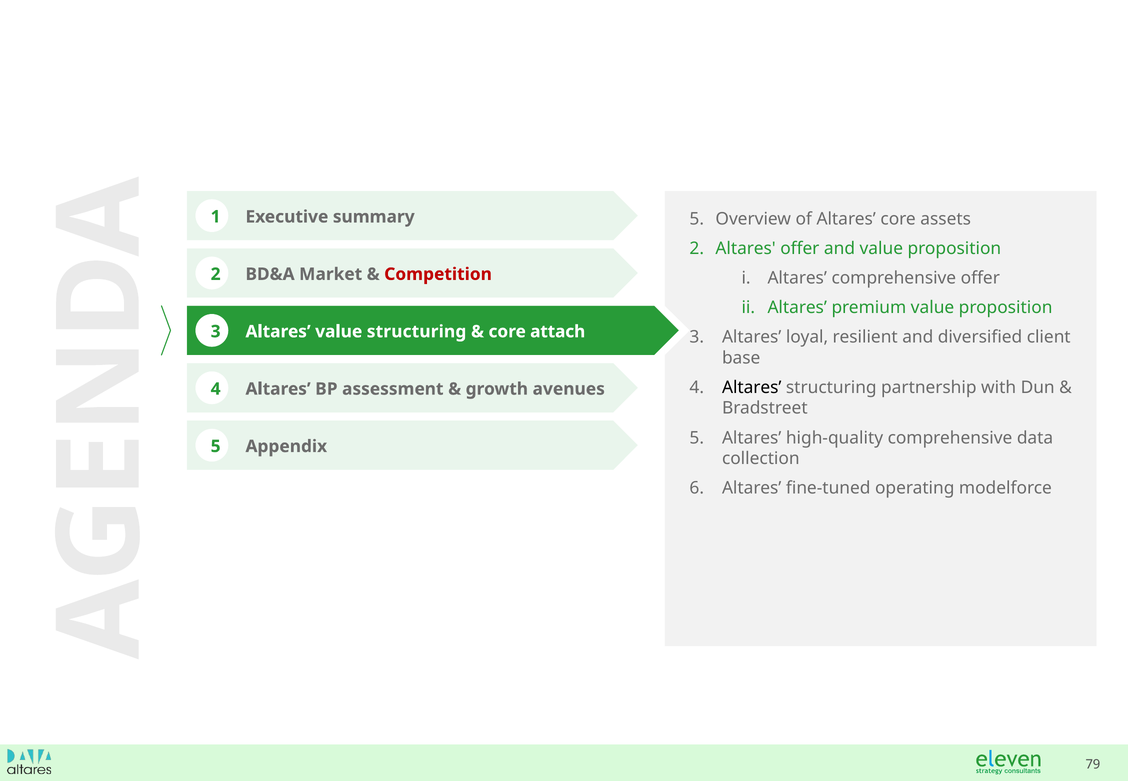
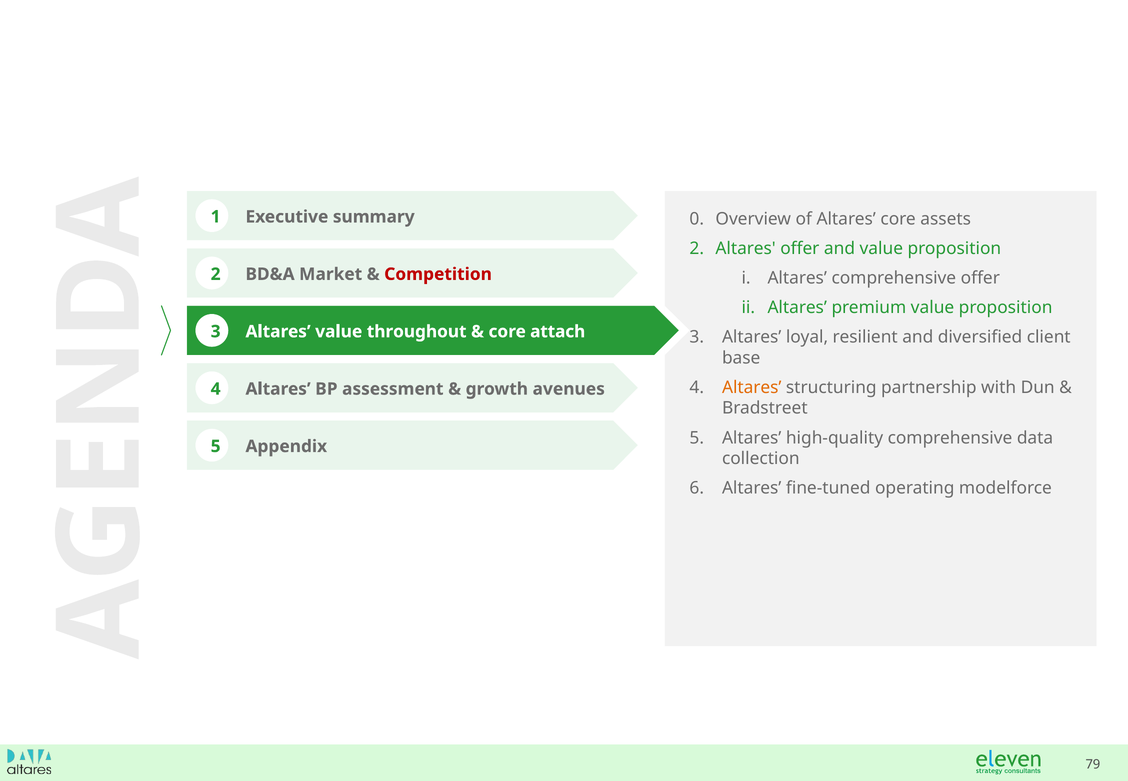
5 at (697, 219): 5 -> 0
value structuring: structuring -> throughout
Altares at (752, 387) colour: black -> orange
